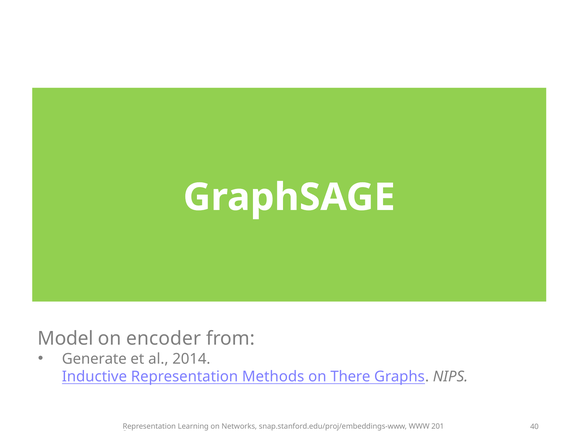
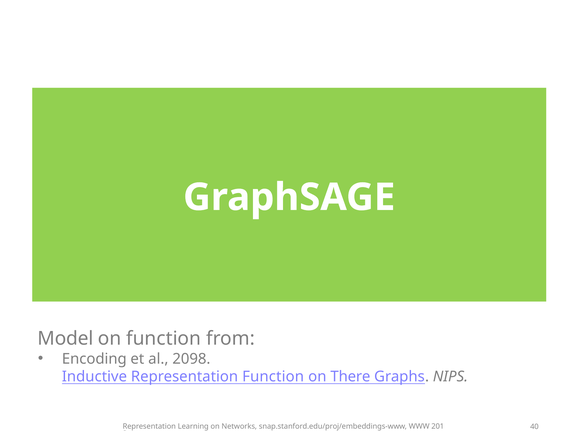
on encoder: encoder -> function
Generate: Generate -> Encoding
2014: 2014 -> 2098
Representation Methods: Methods -> Function
